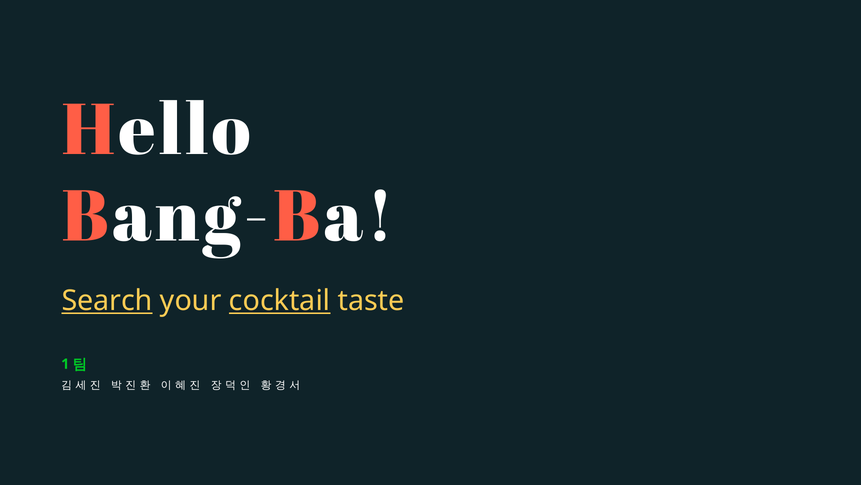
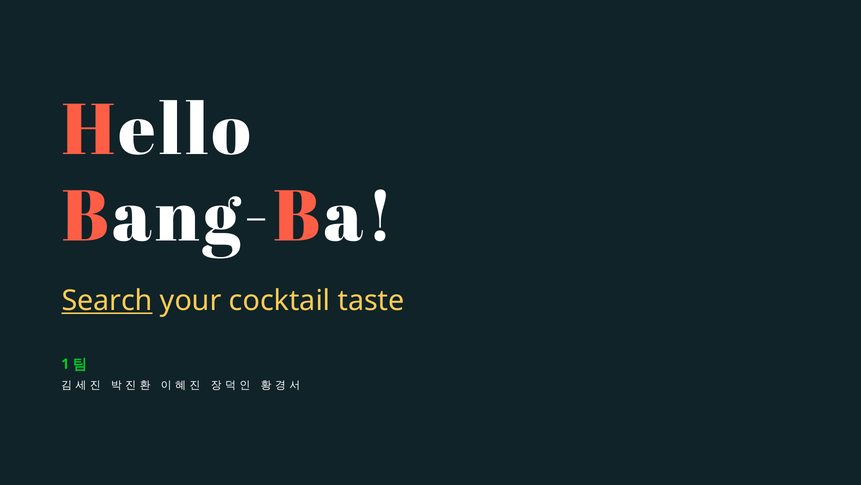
cocktail underline: present -> none
